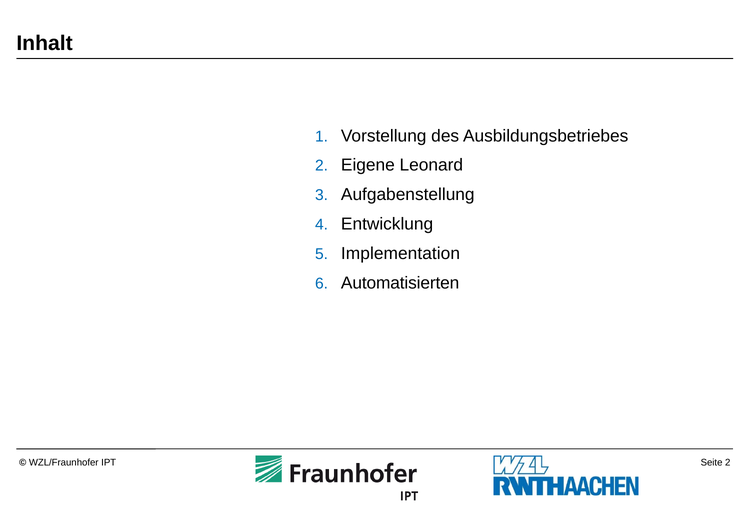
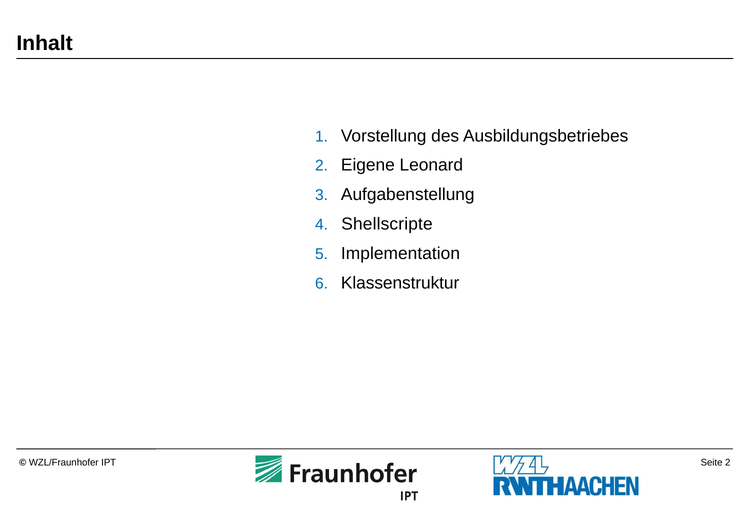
Entwicklung: Entwicklung -> Shellscripte
Automatisierten: Automatisierten -> Klassenstruktur
